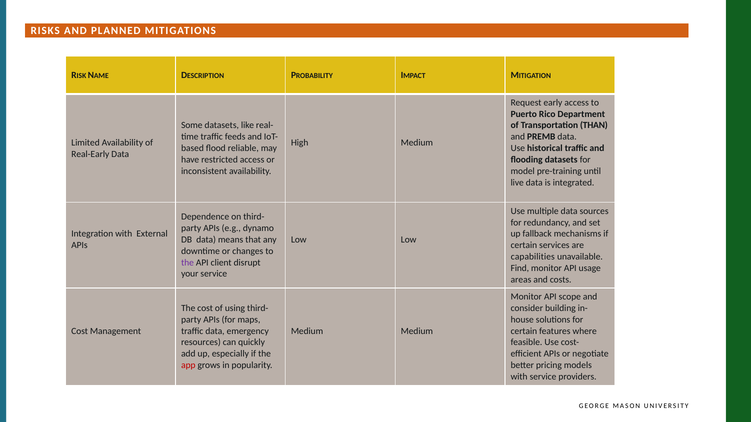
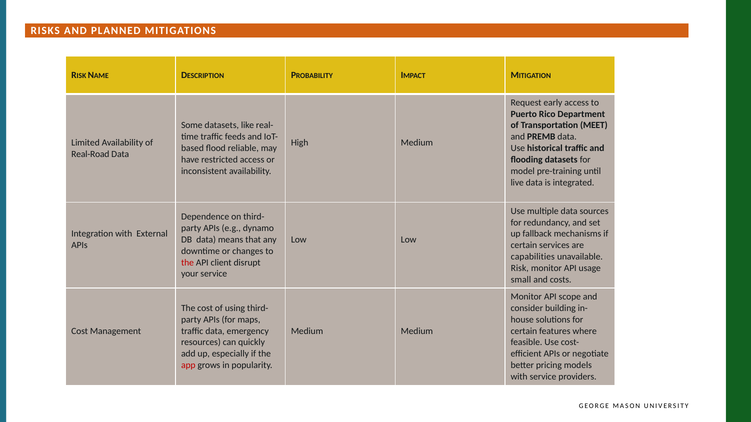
THAN: THAN -> MEET
Real-Early: Real-Early -> Real-Road
the at (188, 263) colour: purple -> red
Find at (520, 268): Find -> Risk
areas: areas -> small
